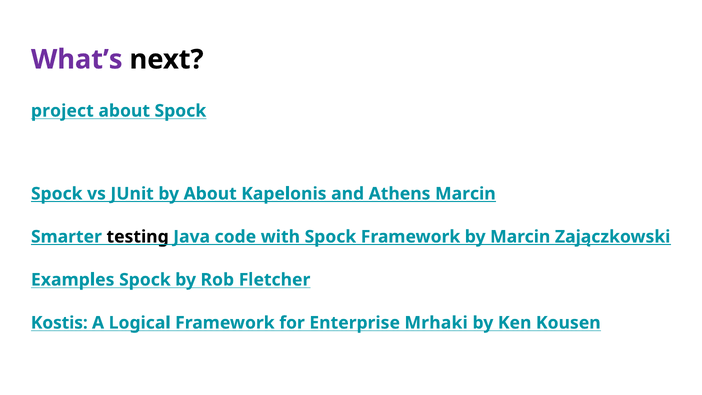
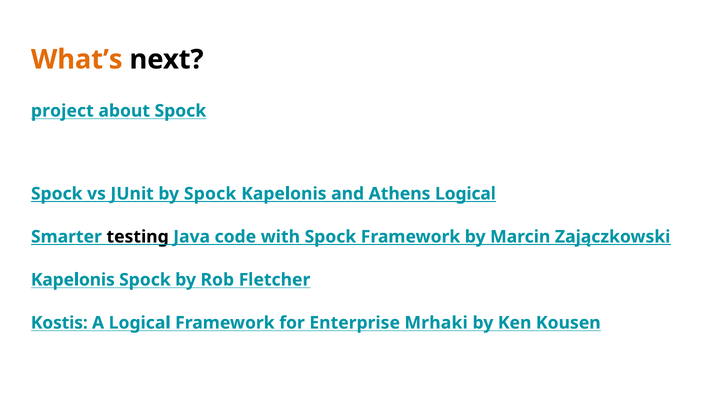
What’s colour: purple -> orange
by About: About -> Spock
Athens Marcin: Marcin -> Logical
Examples at (73, 280): Examples -> Kapelonis
